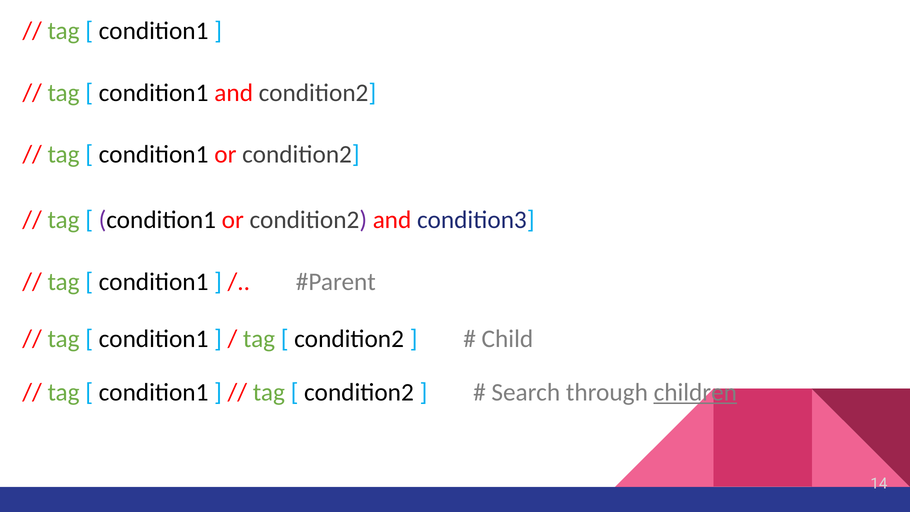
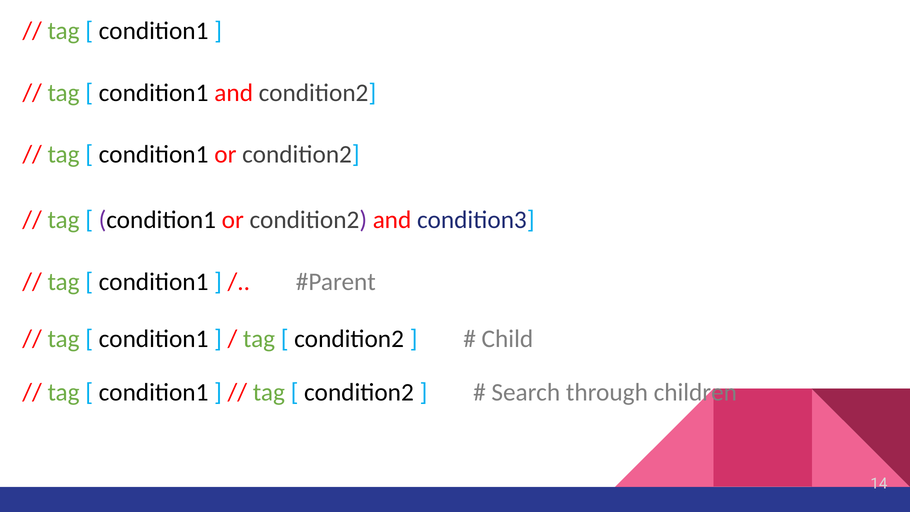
children underline: present -> none
